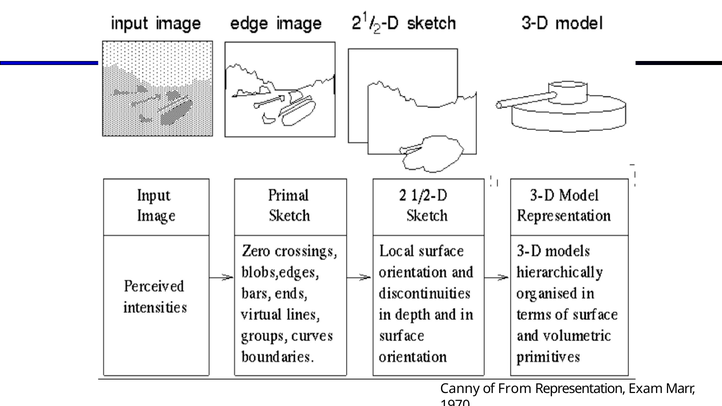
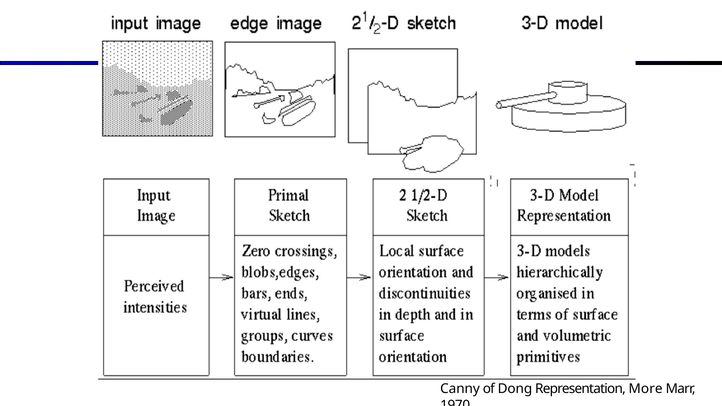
From: From -> Dong
Exam: Exam -> More
